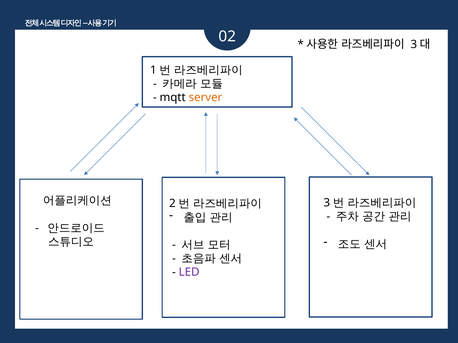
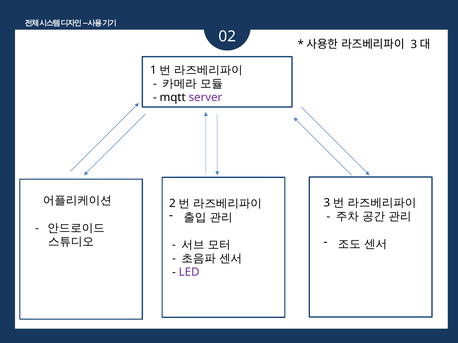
server colour: orange -> purple
